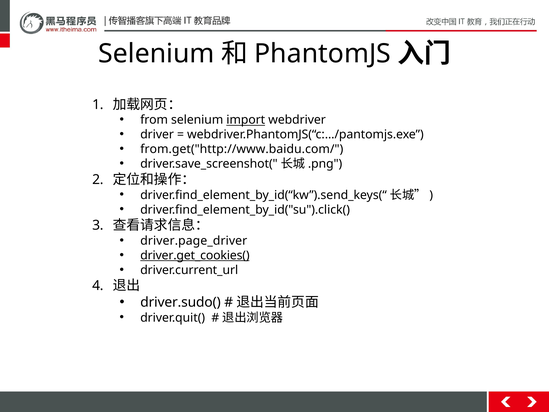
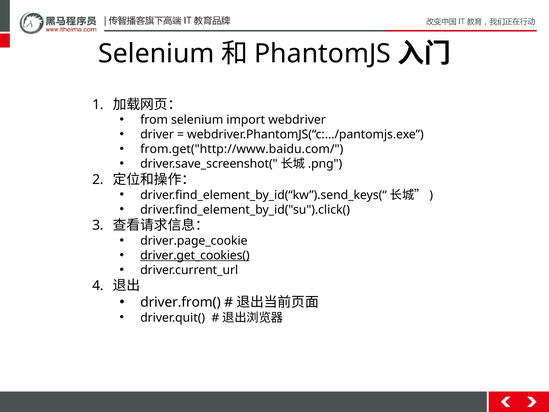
import underline: present -> none
driver.page_driver: driver.page_driver -> driver.page_cookie
driver.sudo(: driver.sudo( -> driver.from(
